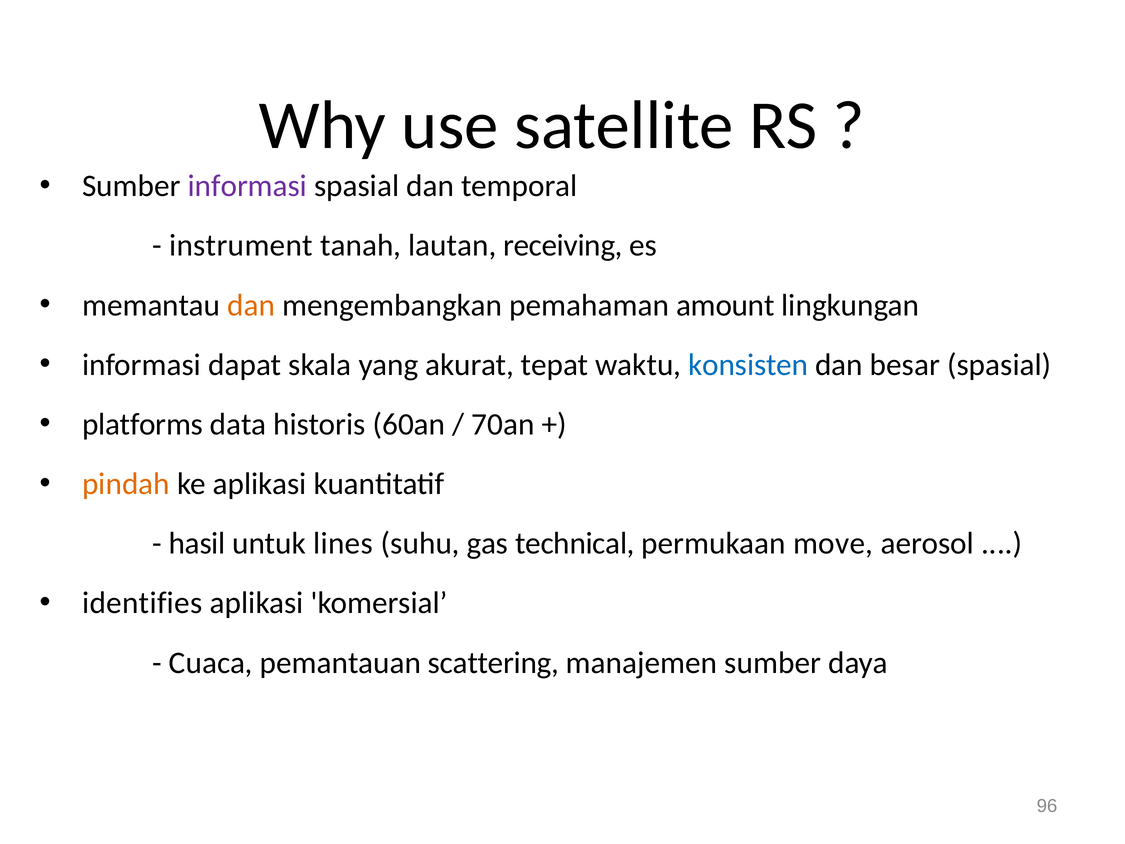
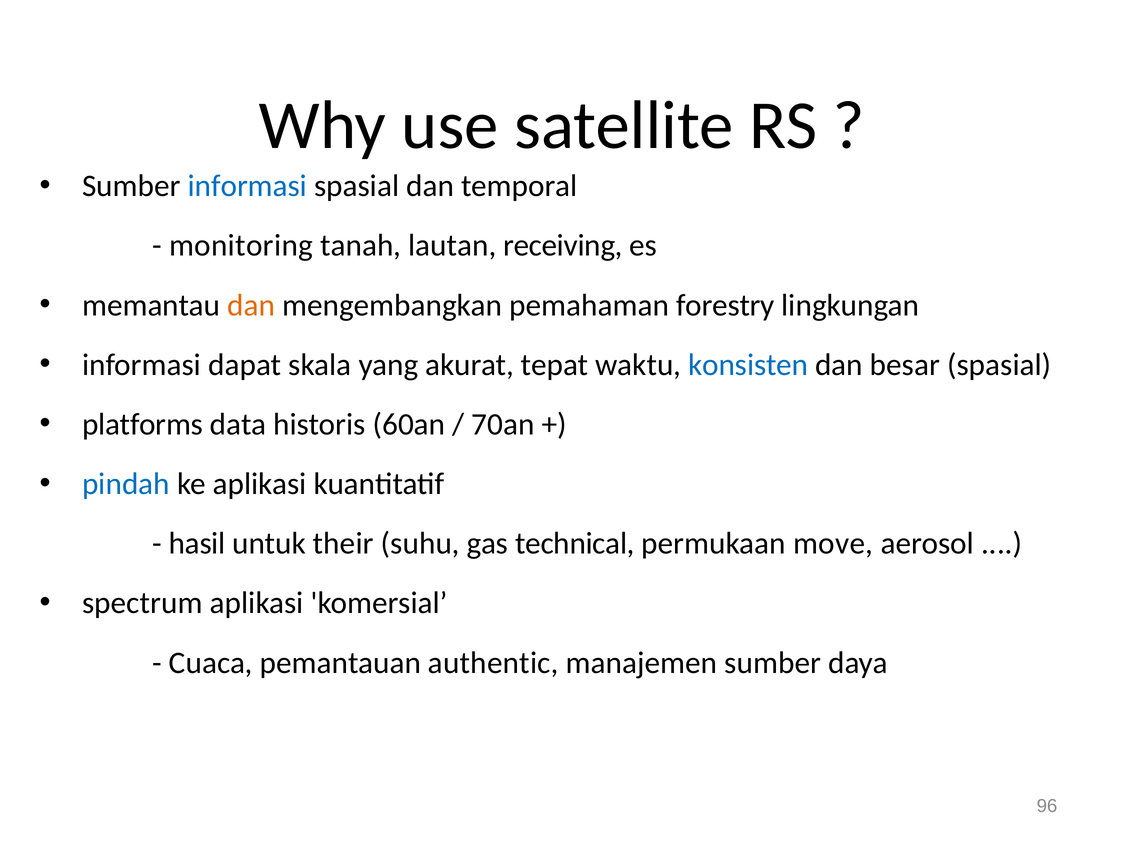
informasi at (247, 186) colour: purple -> blue
instrument: instrument -> monitoring
amount: amount -> forestry
pindah colour: orange -> blue
lines: lines -> their
identifies: identifies -> spectrum
scattering: scattering -> authentic
